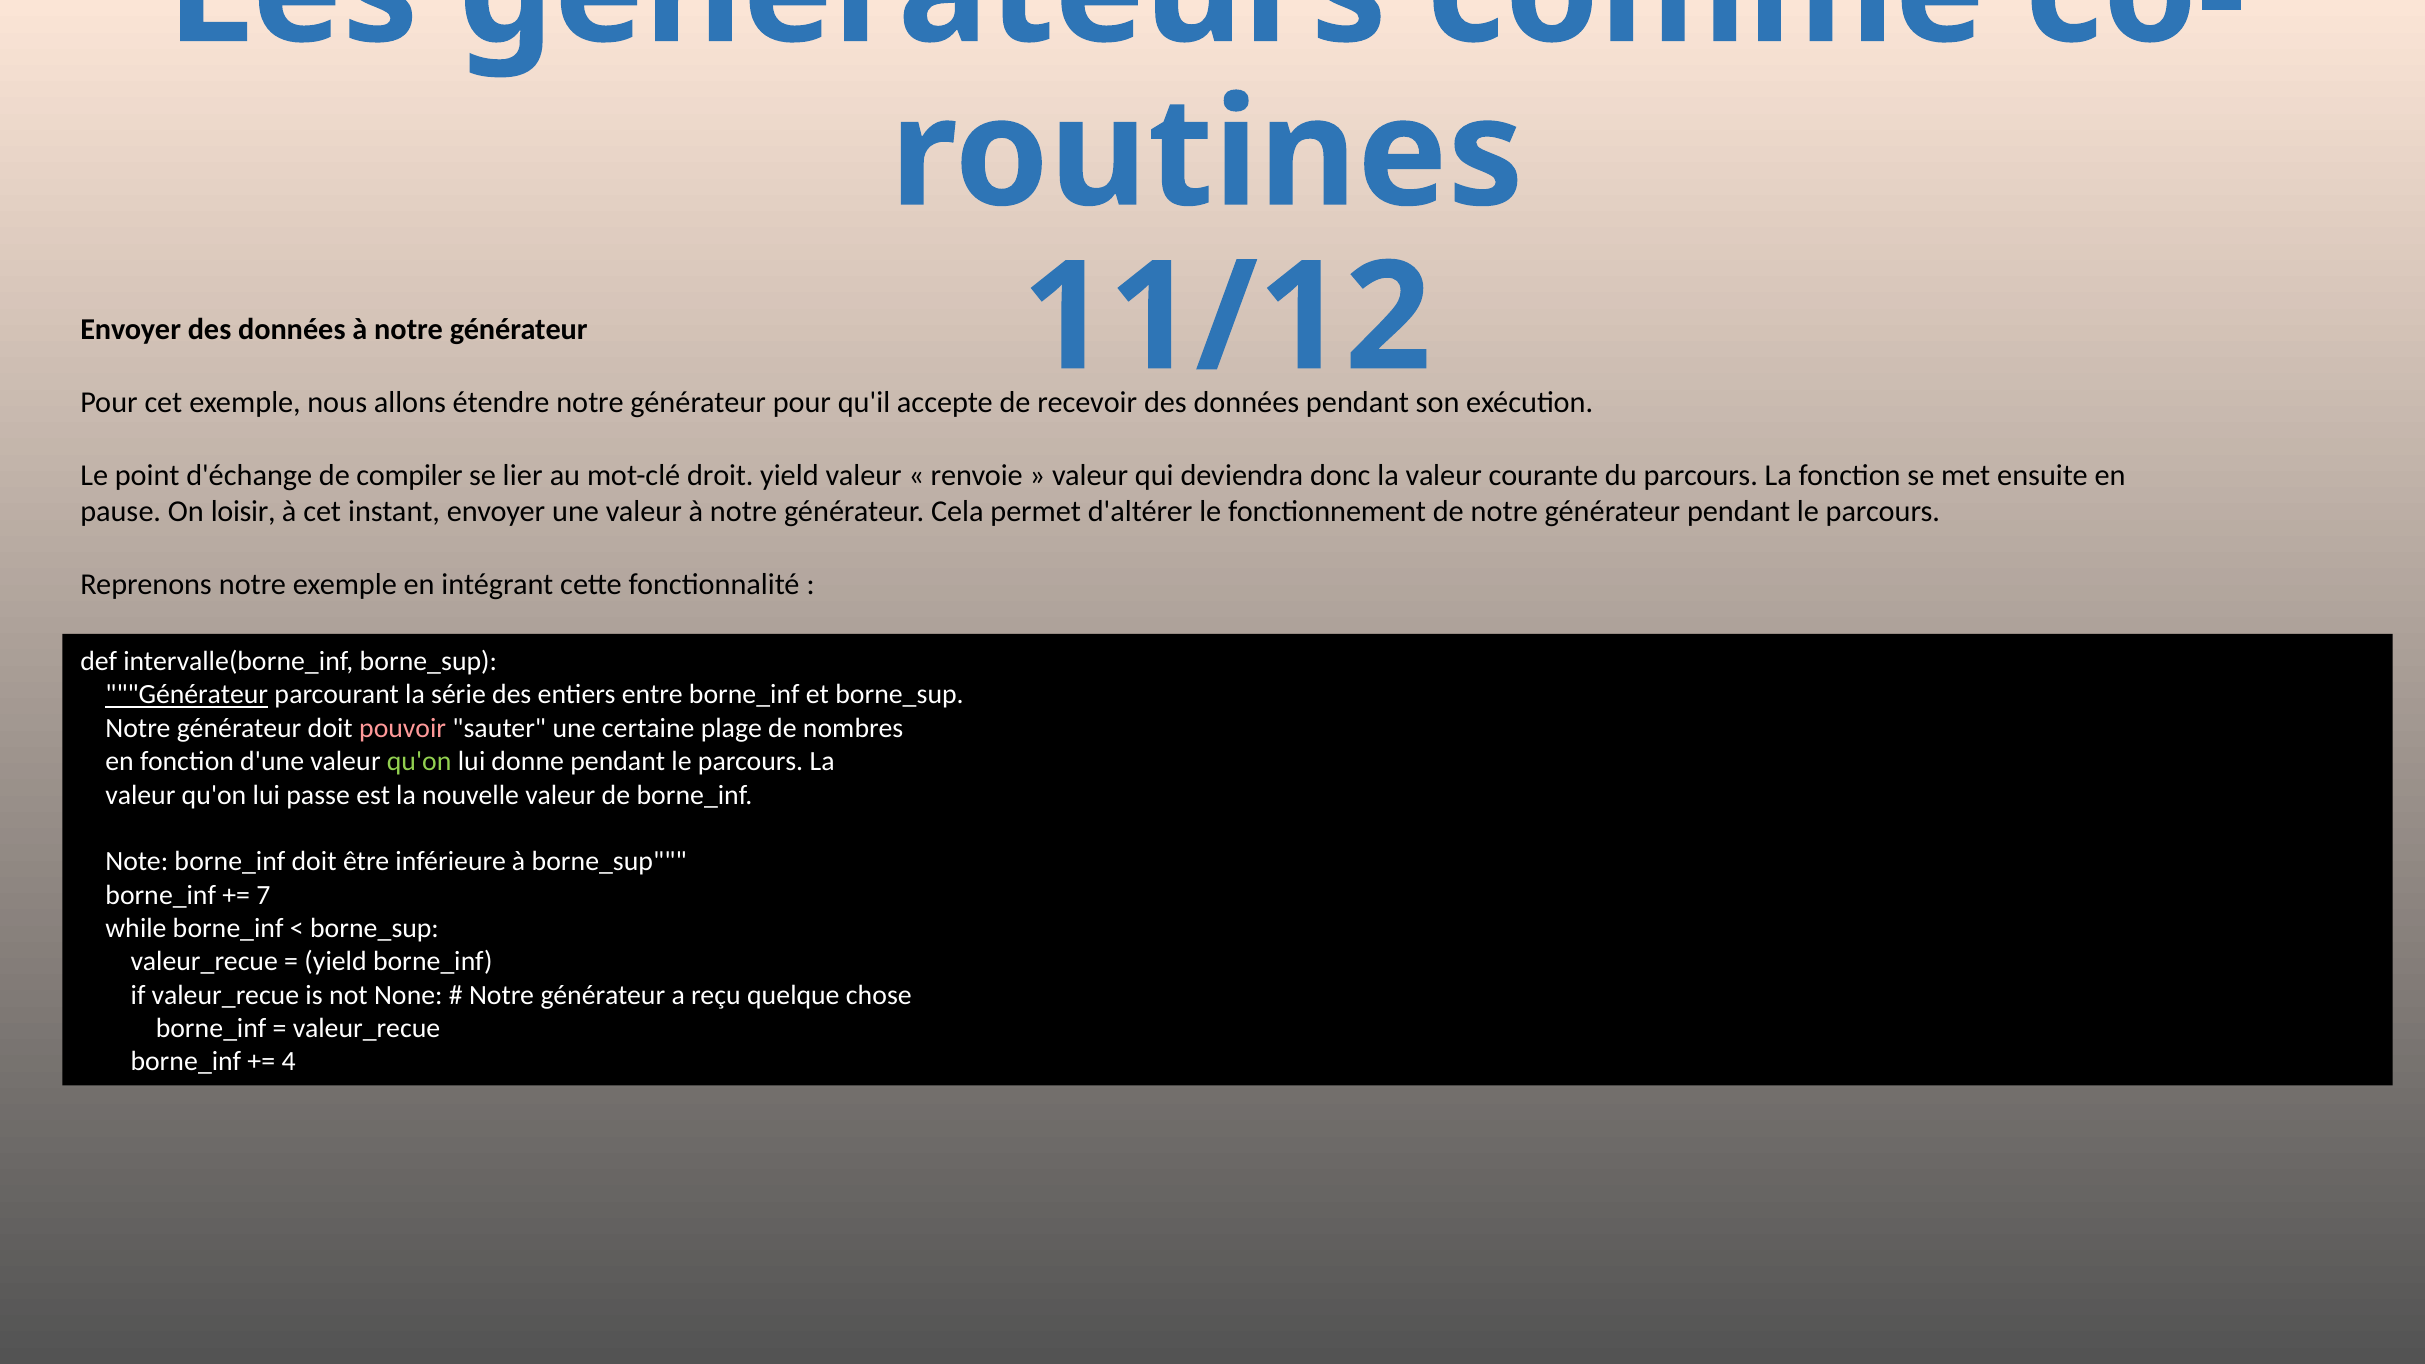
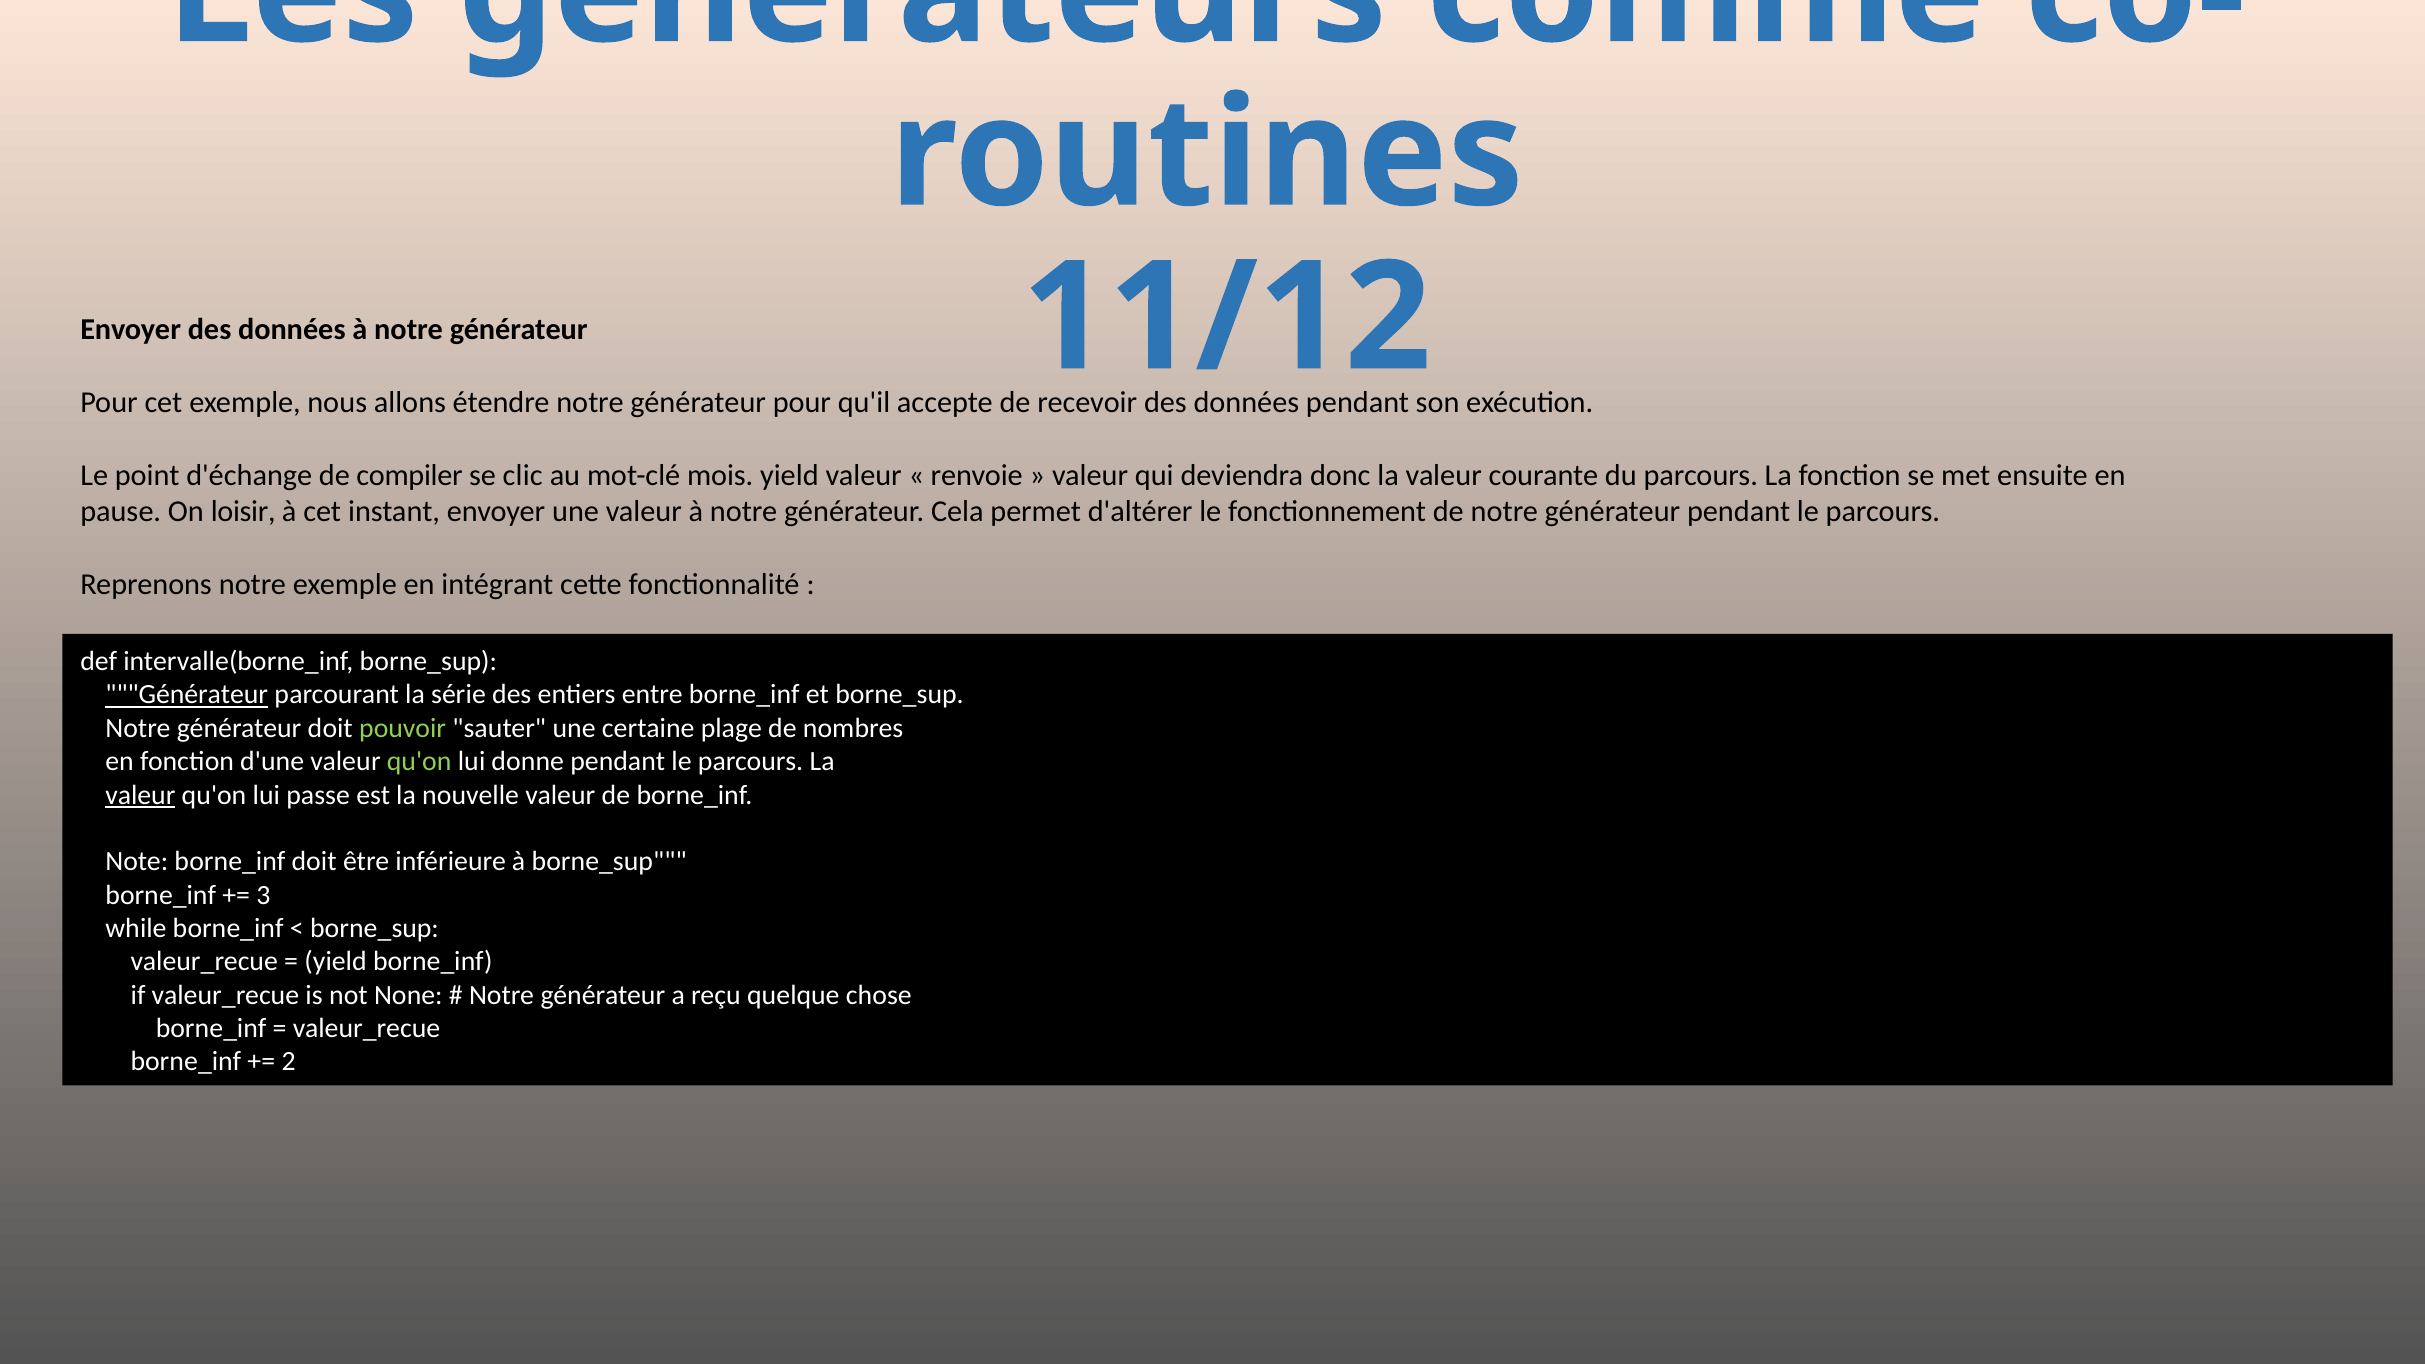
lier: lier -> clic
droit: droit -> mois
pouvoir colour: pink -> light green
valeur at (140, 795) underline: none -> present
7: 7 -> 3
4: 4 -> 2
